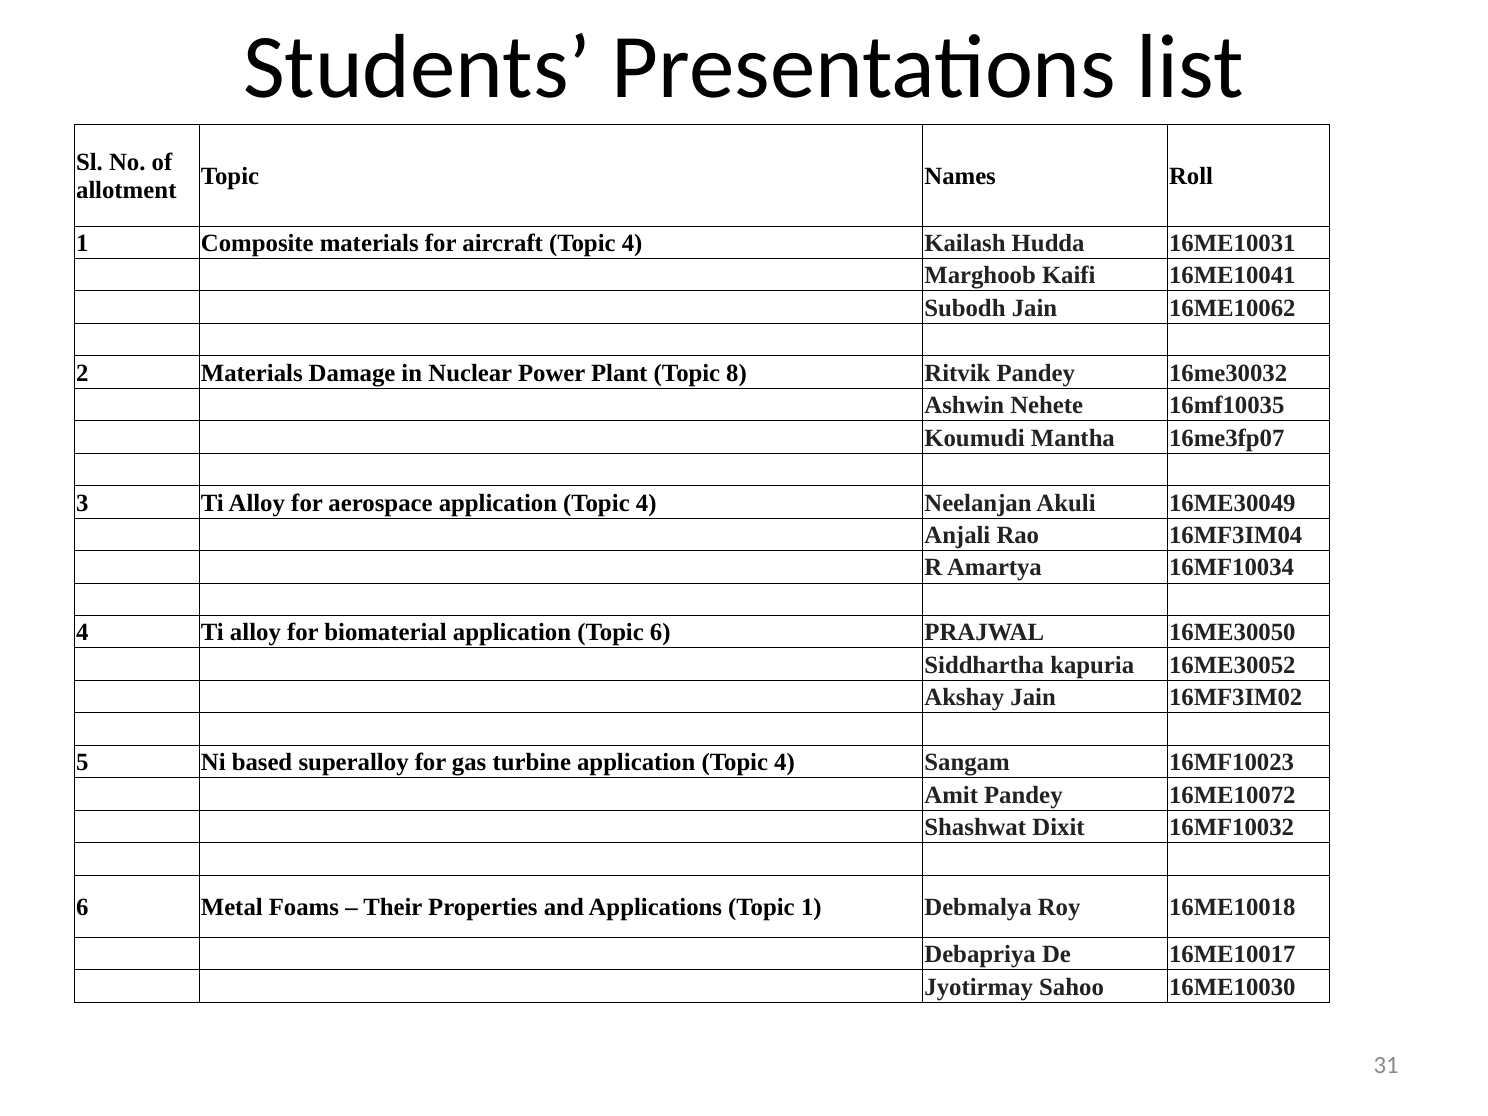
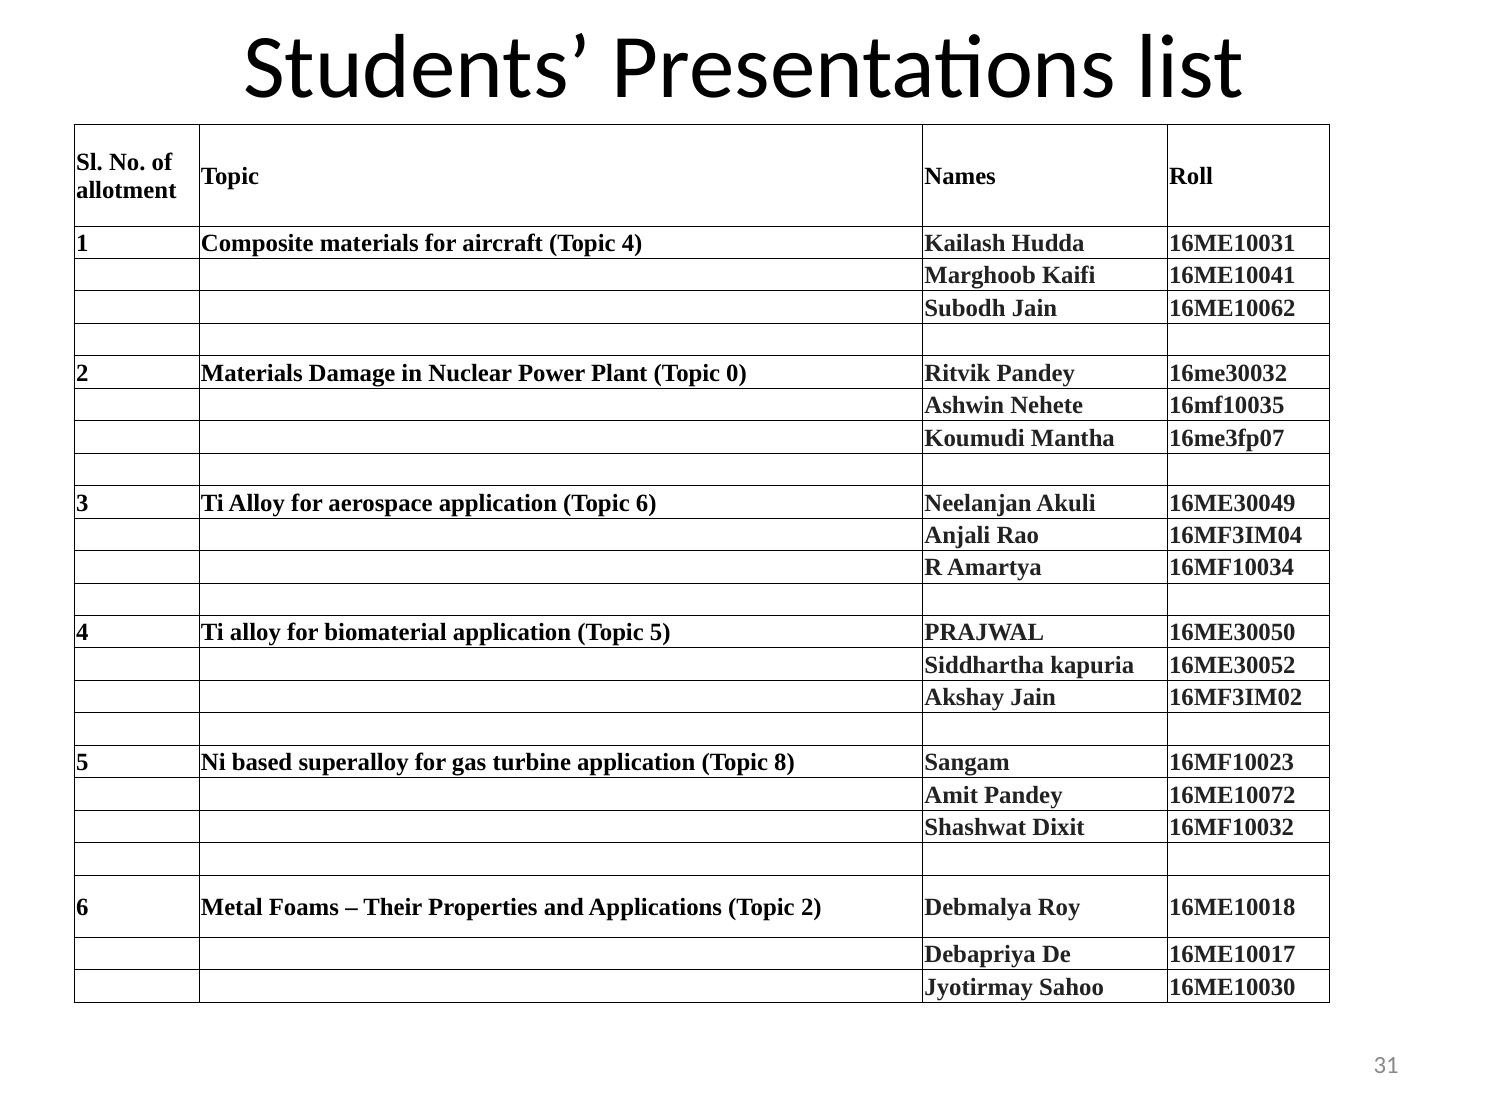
8: 8 -> 0
aerospace application Topic 4: 4 -> 6
Topic 6: 6 -> 5
turbine application Topic 4: 4 -> 8
Topic 1: 1 -> 2
